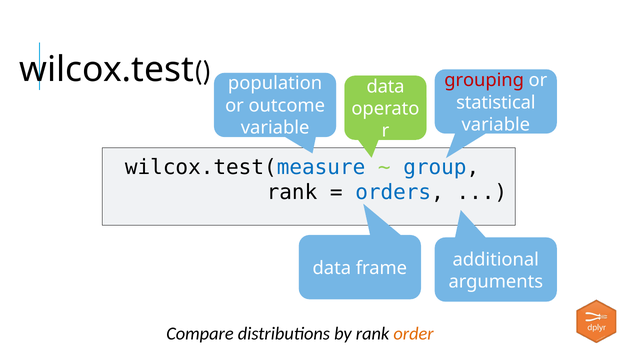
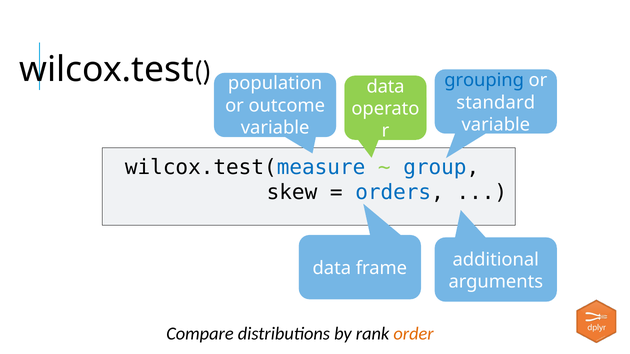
grouping colour: red -> blue
statistical: statistical -> standard
rank at (292, 193): rank -> skew
